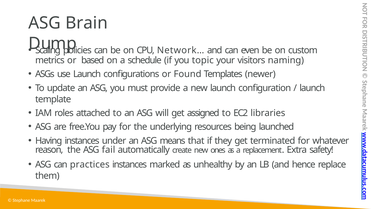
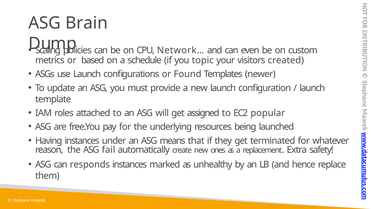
naming: naming -> created
libraries: libraries -> popular
practices: practices -> responds
